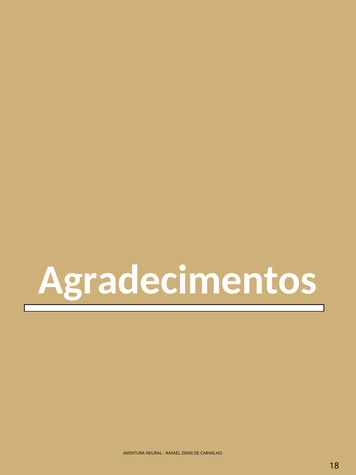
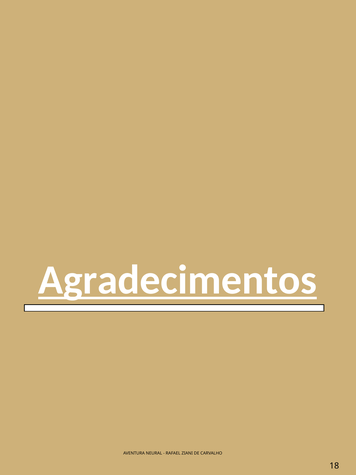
Agradecimentos underline: none -> present
